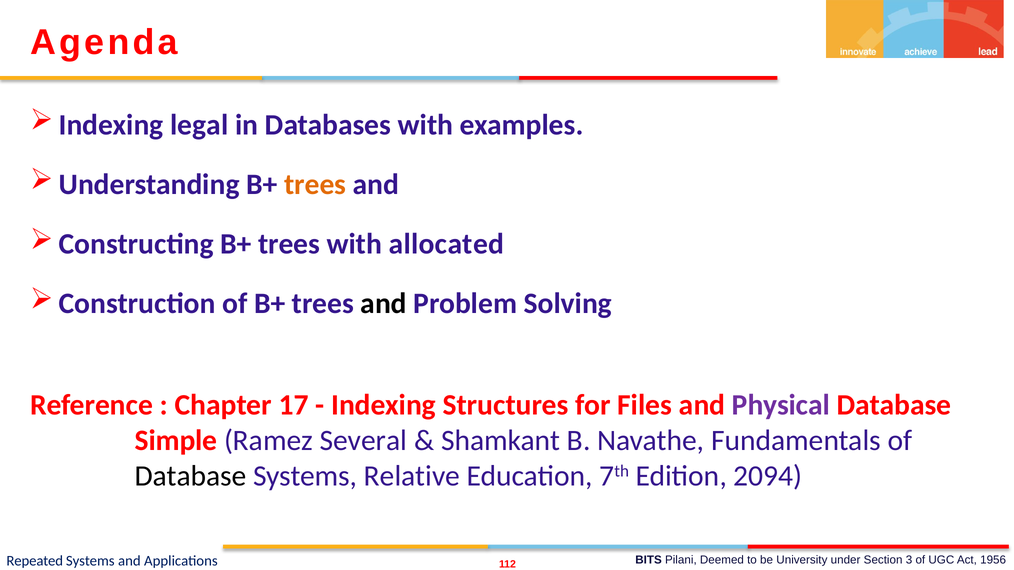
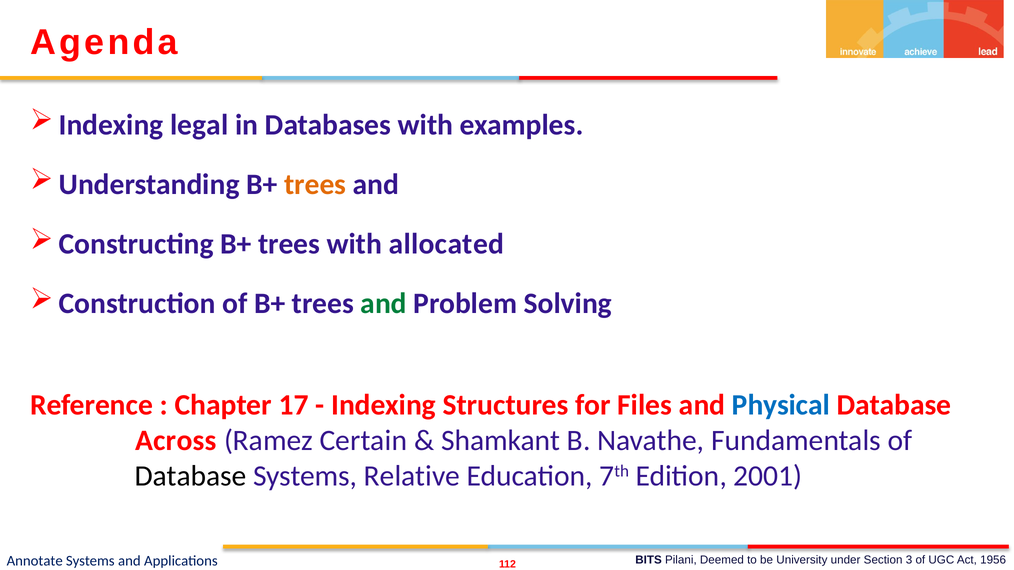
and at (384, 304) colour: black -> green
Physical colour: purple -> blue
Simple: Simple -> Across
Several: Several -> Certain
2094: 2094 -> 2001
Repeated: Repeated -> Annotate
